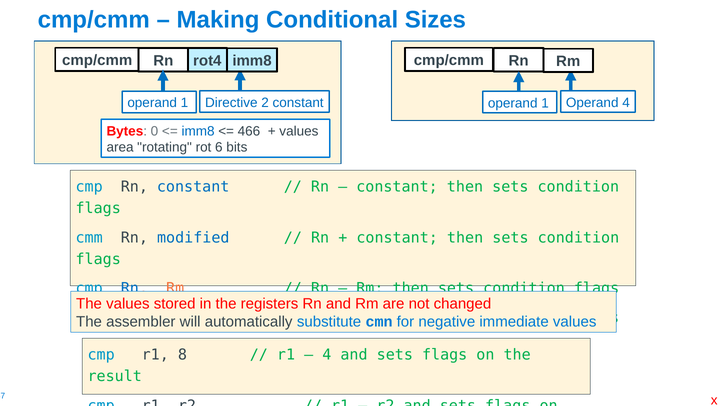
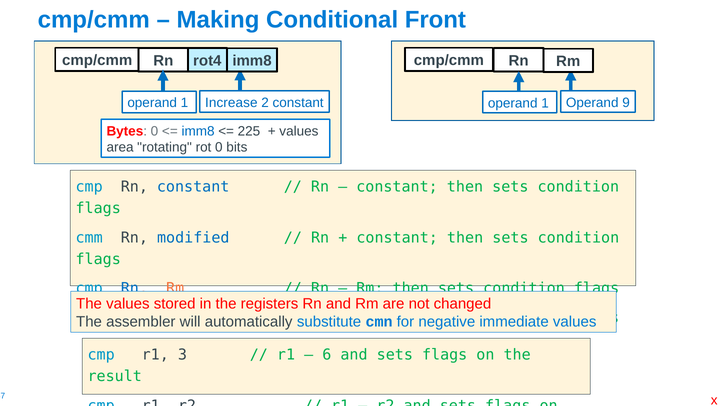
Sizes: Sizes -> Front
Directive: Directive -> Increase
Operand 4: 4 -> 9
466: 466 -> 225
rot 6: 6 -> 0
8: 8 -> 3
4 at (327, 354): 4 -> 6
